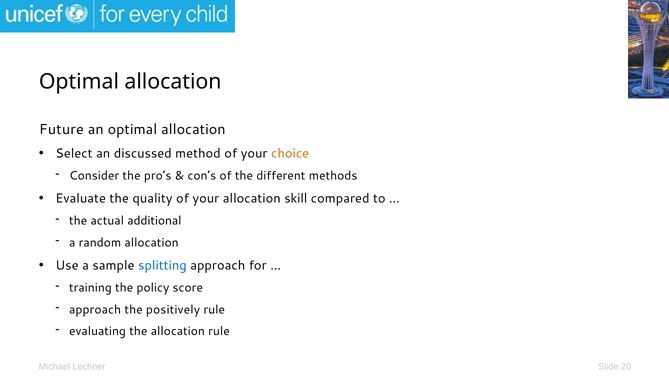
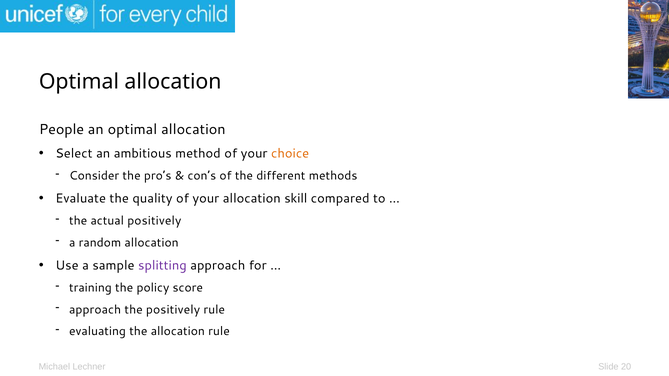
Future: Future -> People
discussed: discussed -> ambitious
actual additional: additional -> positively
splitting colour: blue -> purple
